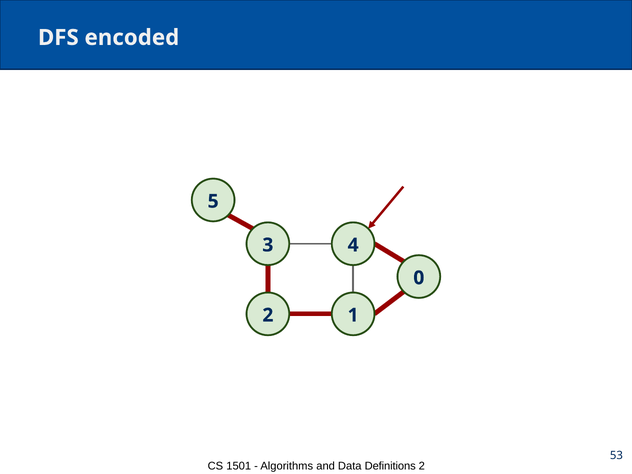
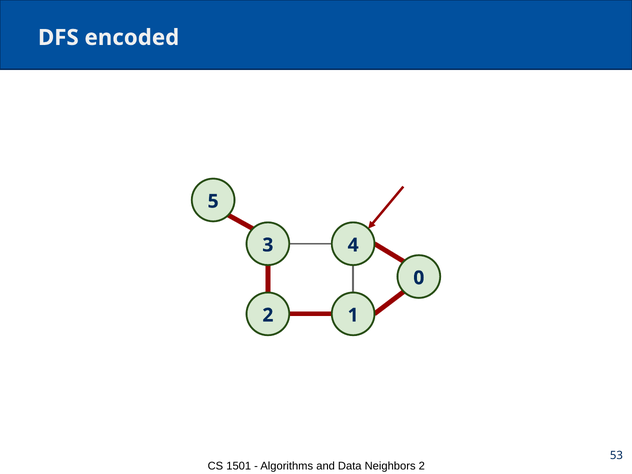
Definitions: Definitions -> Neighbors
